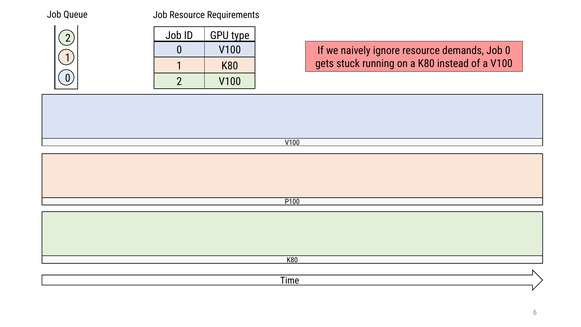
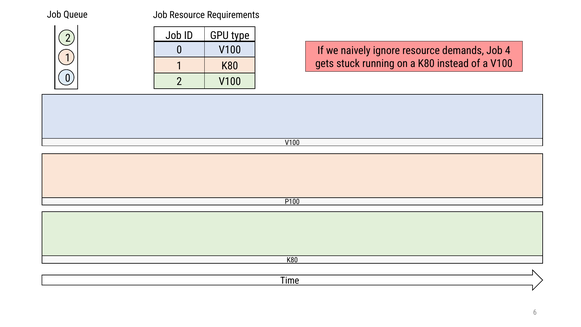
Job 0: 0 -> 4
